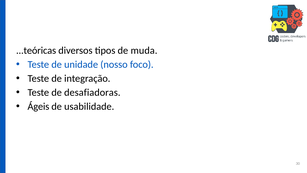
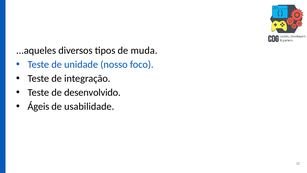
...teóricas: ...teóricas -> ...aqueles
desafiadoras: desafiadoras -> desenvolvido
